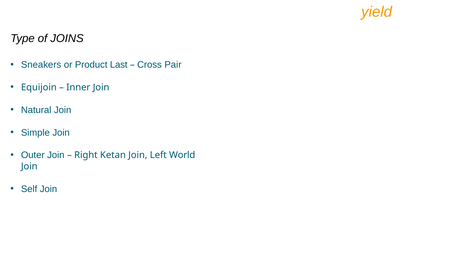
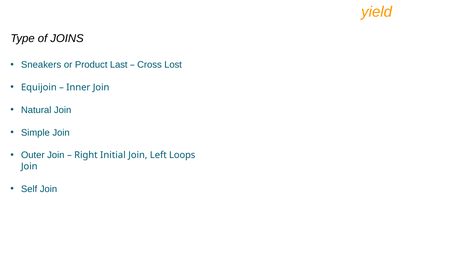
Pair: Pair -> Lost
Ketan: Ketan -> Initial
World: World -> Loops
